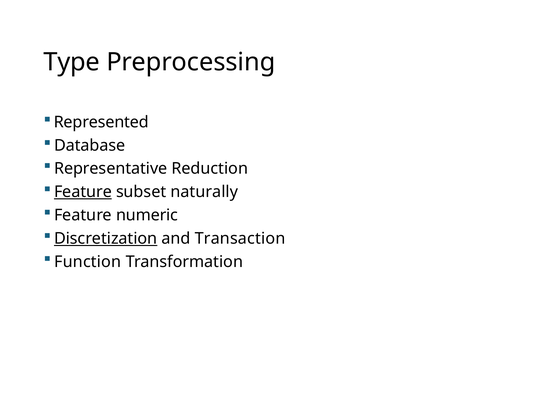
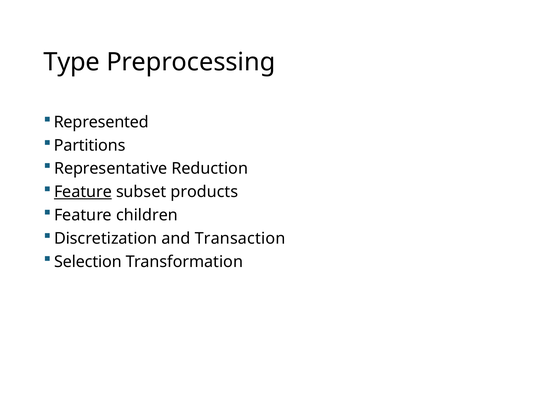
Database: Database -> Partitions
naturally: naturally -> products
numeric: numeric -> children
Discretization underline: present -> none
Function: Function -> Selection
